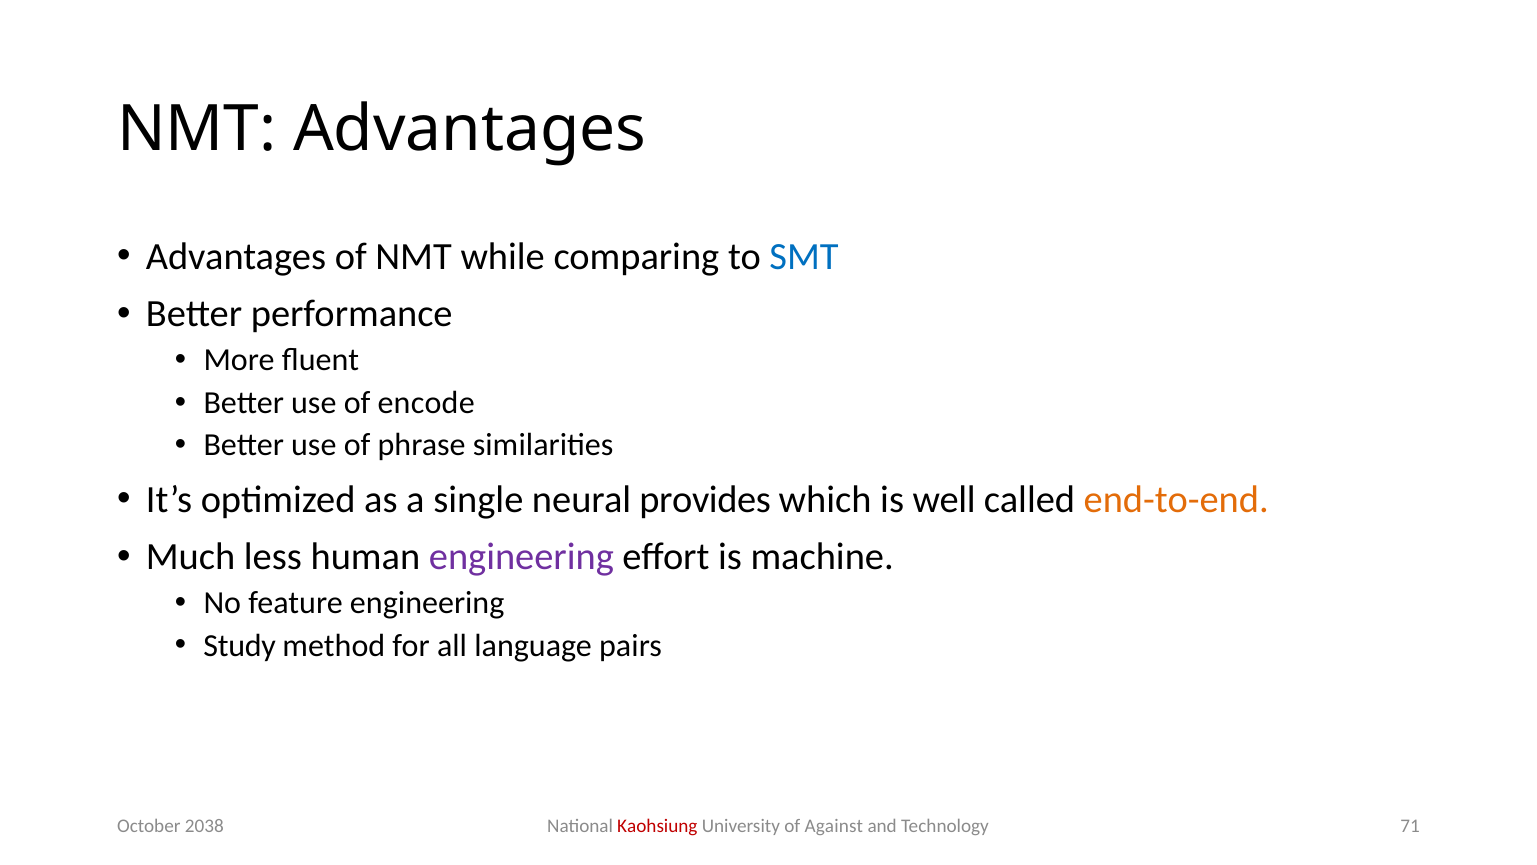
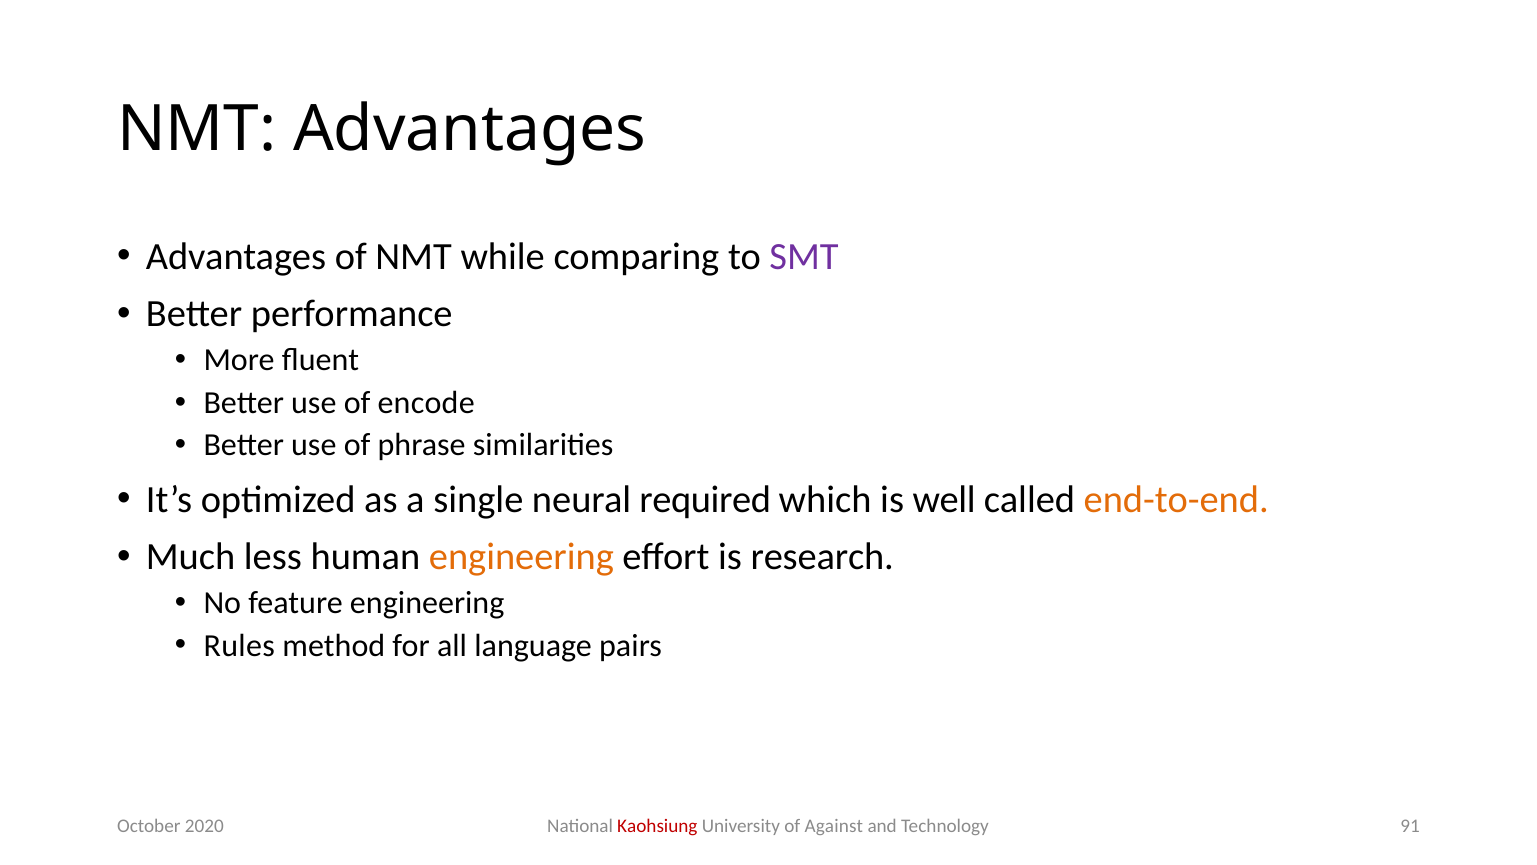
SMT colour: blue -> purple
provides: provides -> required
engineering at (521, 557) colour: purple -> orange
machine: machine -> research
Study: Study -> Rules
71: 71 -> 91
2038: 2038 -> 2020
